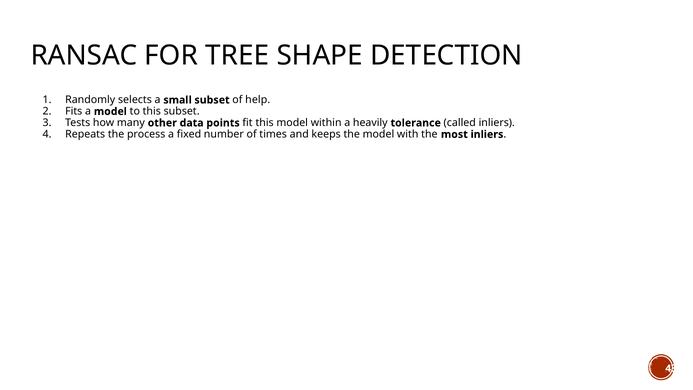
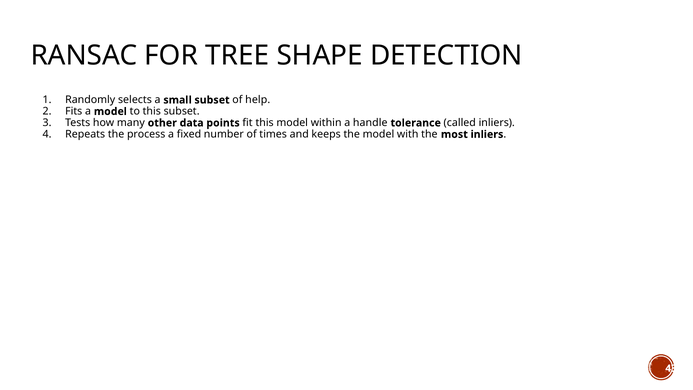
heavily: heavily -> handle
